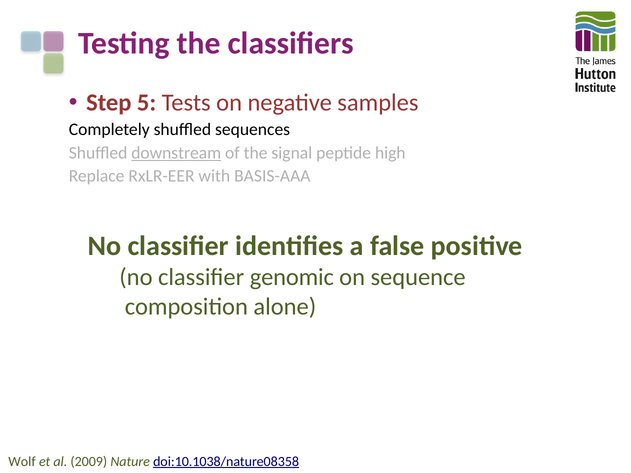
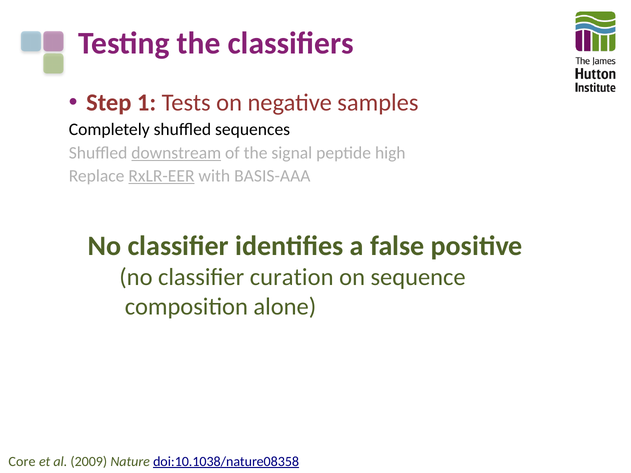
5: 5 -> 1
RxLR-EER underline: none -> present
genomic: genomic -> curation
Wolf: Wolf -> Core
